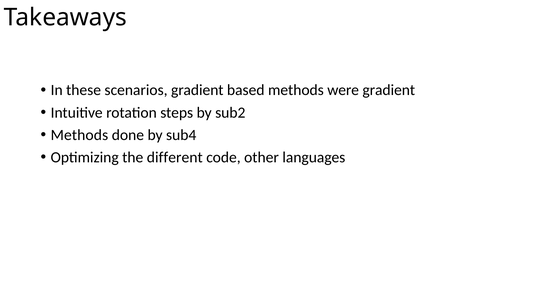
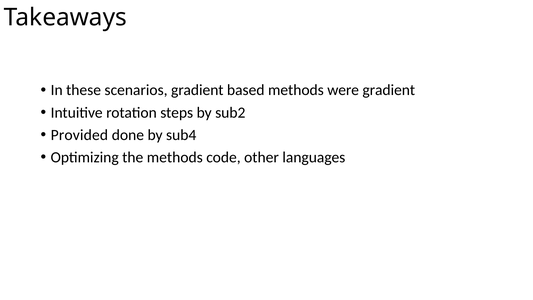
Methods at (79, 135): Methods -> Provided
the different: different -> methods
